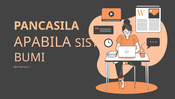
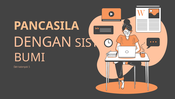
APABILA: APABILA -> DENGAN
